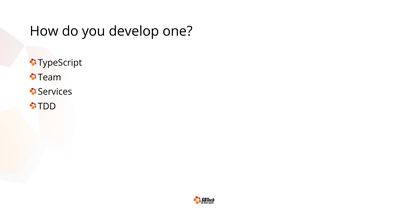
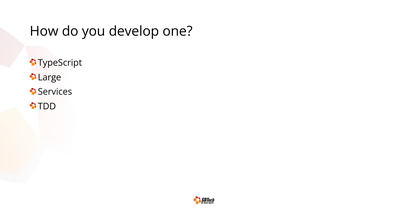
Team: Team -> Large
